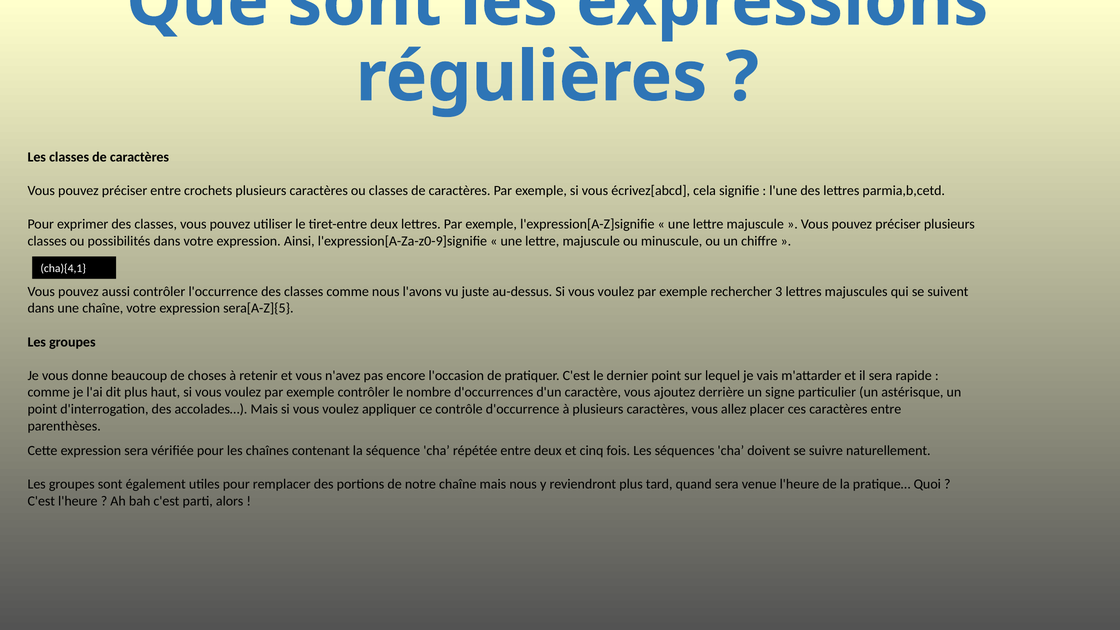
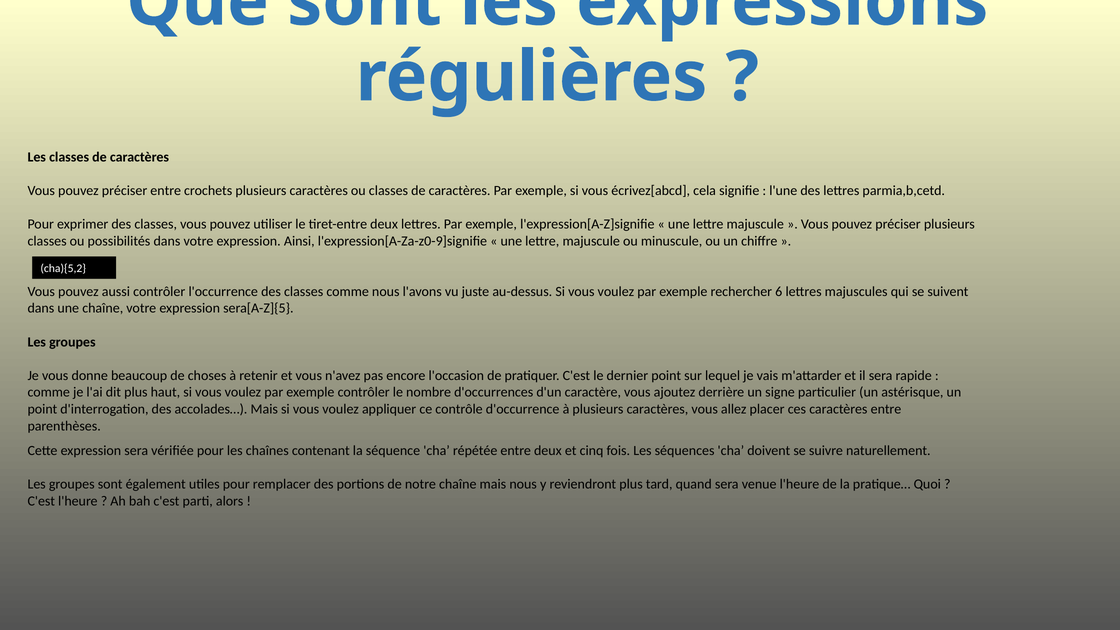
cha){4,1: cha){4,1 -> cha){5,2
3: 3 -> 6
